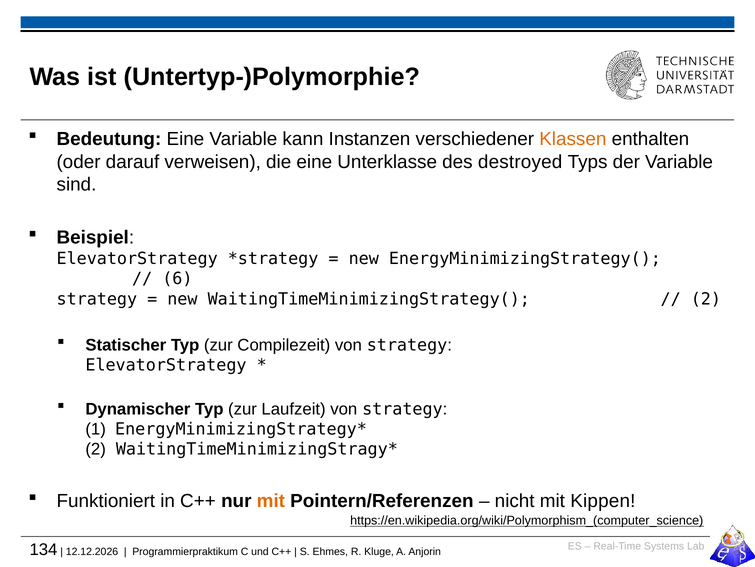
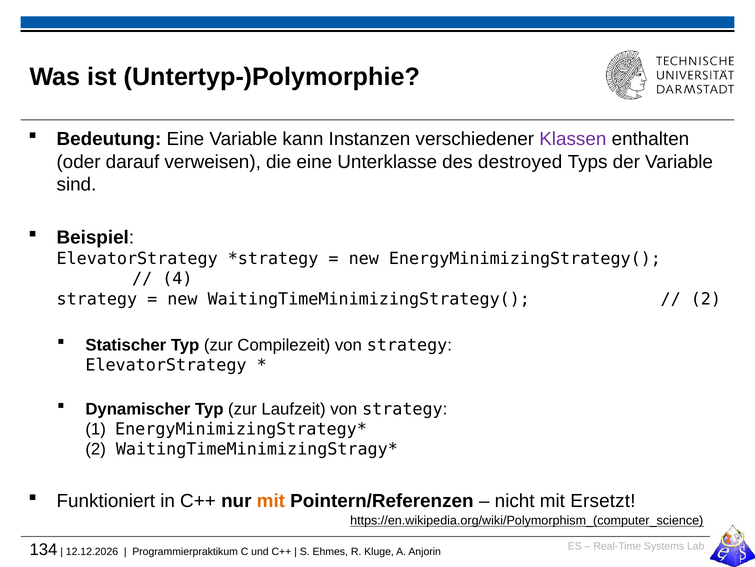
Klassen colour: orange -> purple
6: 6 -> 4
Kippen: Kippen -> Ersetzt
